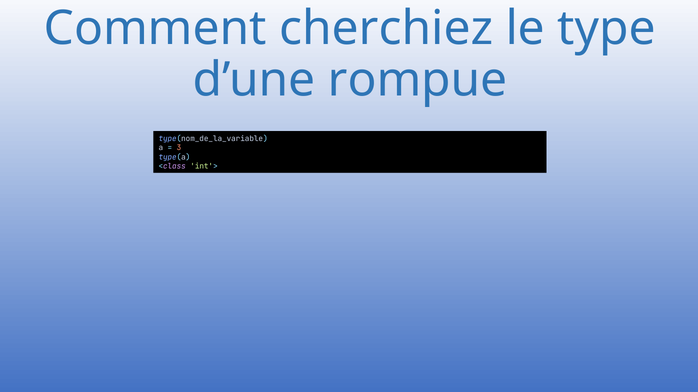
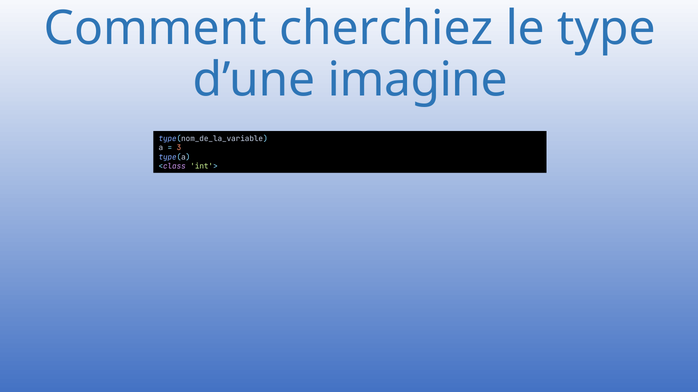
rompue: rompue -> imagine
